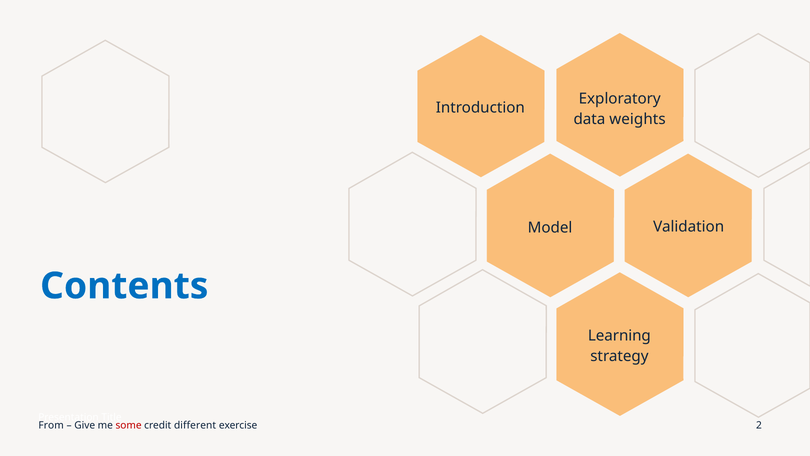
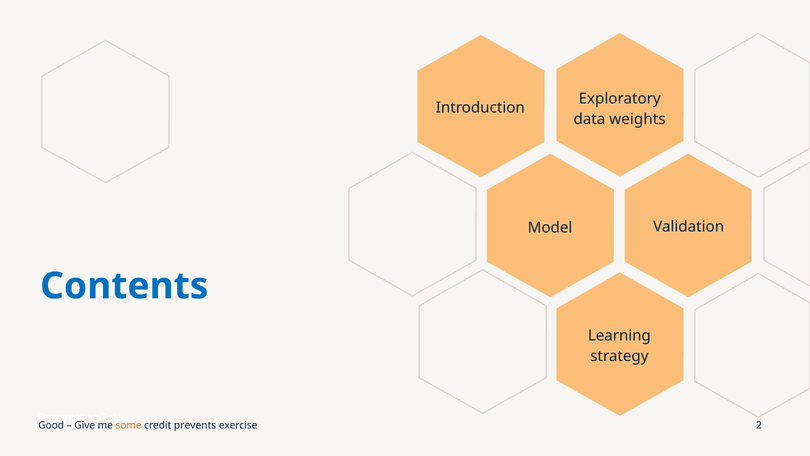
From: From -> Good
some colour: red -> orange
different: different -> prevents
